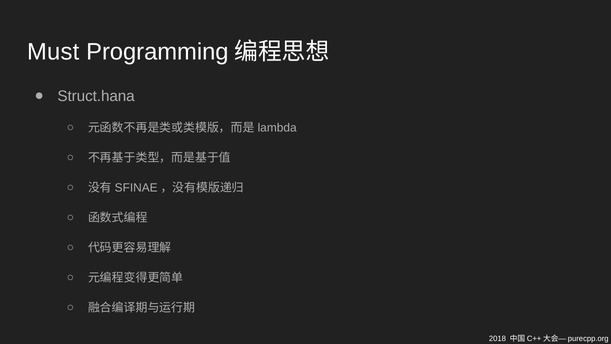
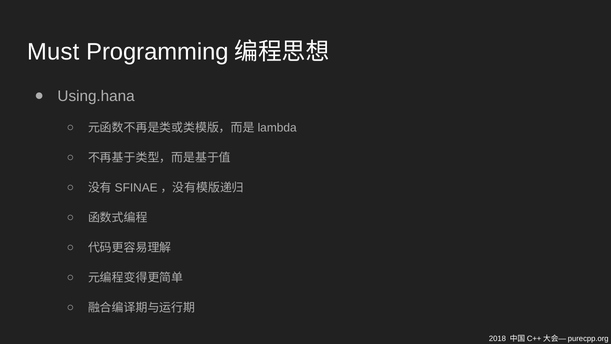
Struct.hana: Struct.hana -> Using.hana
